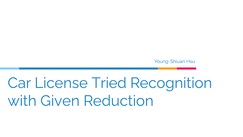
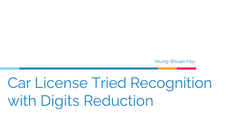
Given: Given -> Digits
